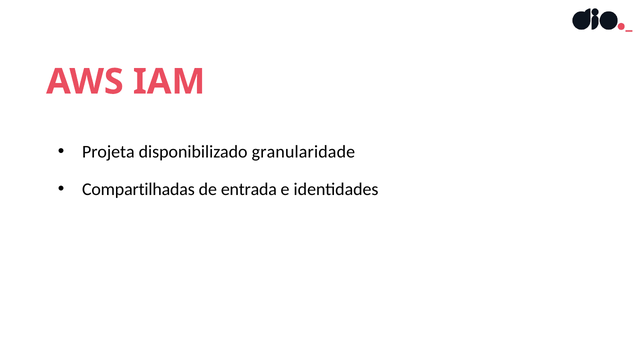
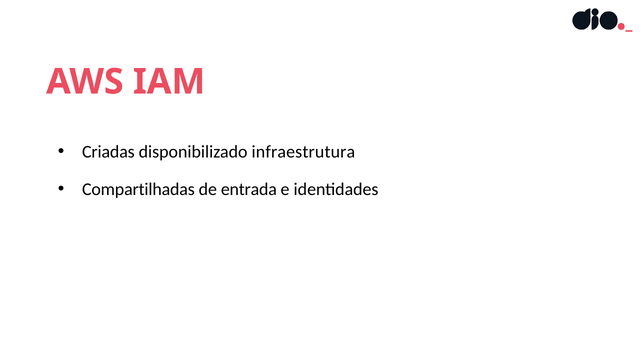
Projeta: Projeta -> Criadas
granularidade: granularidade -> infraestrutura
